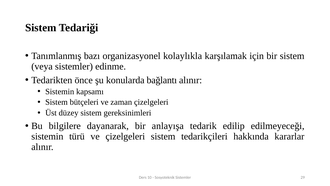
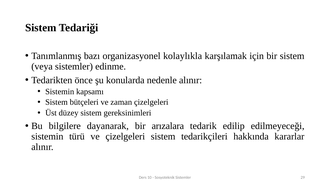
bağlantı: bağlantı -> nedenle
anlayışa: anlayışa -> arızalara
